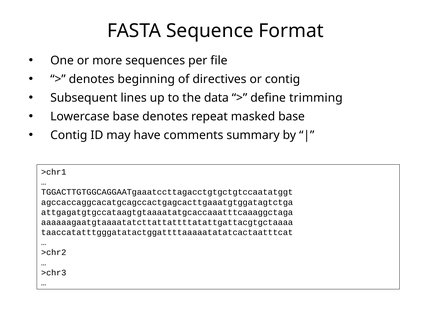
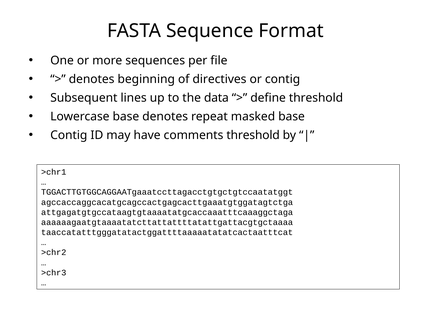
define trimming: trimming -> threshold
comments summary: summary -> threshold
